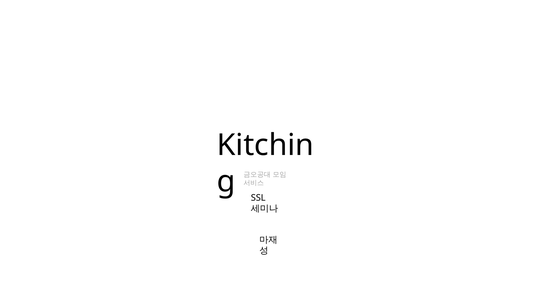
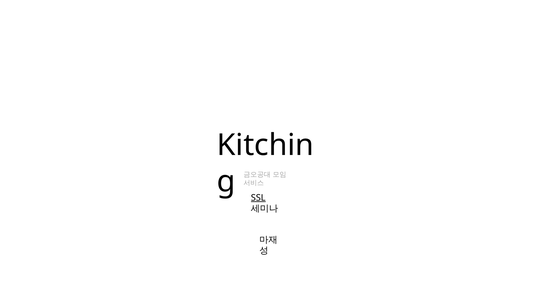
SSL underline: none -> present
